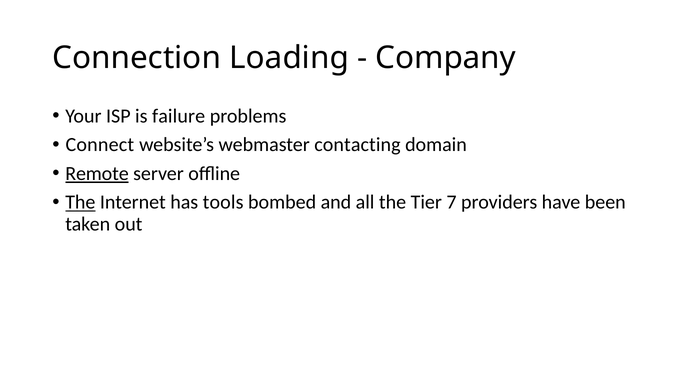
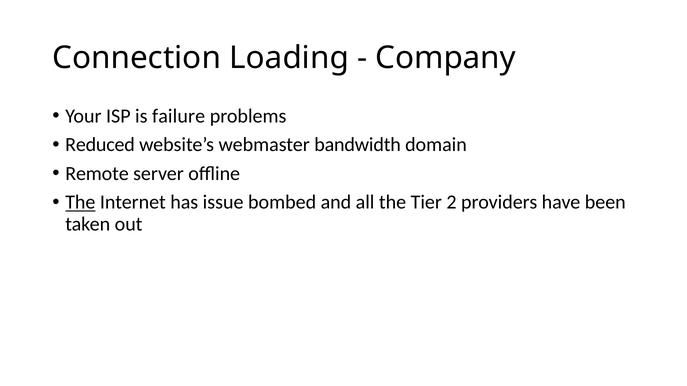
Connect: Connect -> Reduced
contacting: contacting -> bandwidth
Remote underline: present -> none
tools: tools -> issue
7: 7 -> 2
